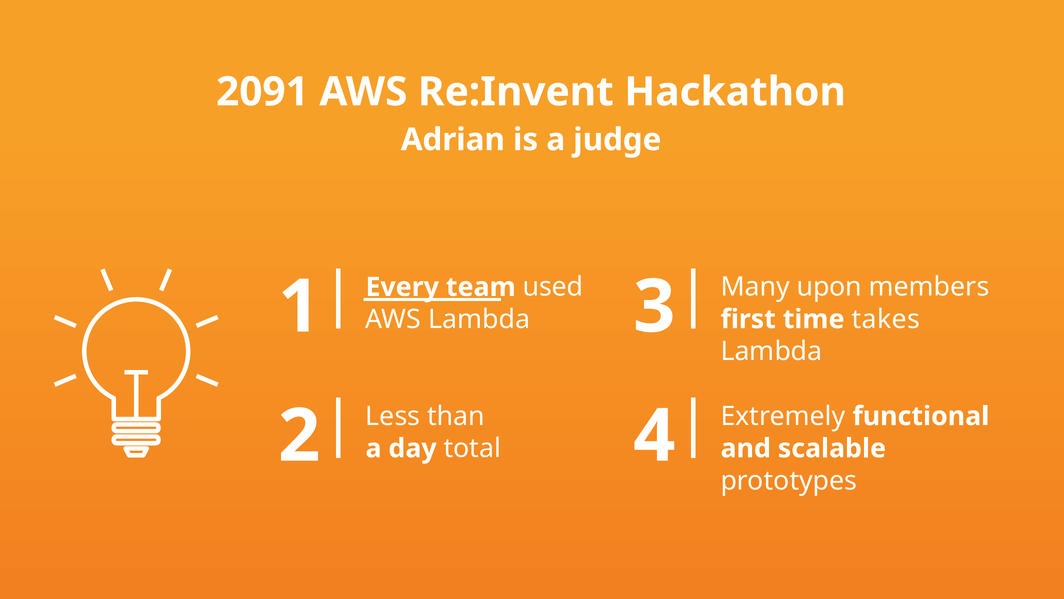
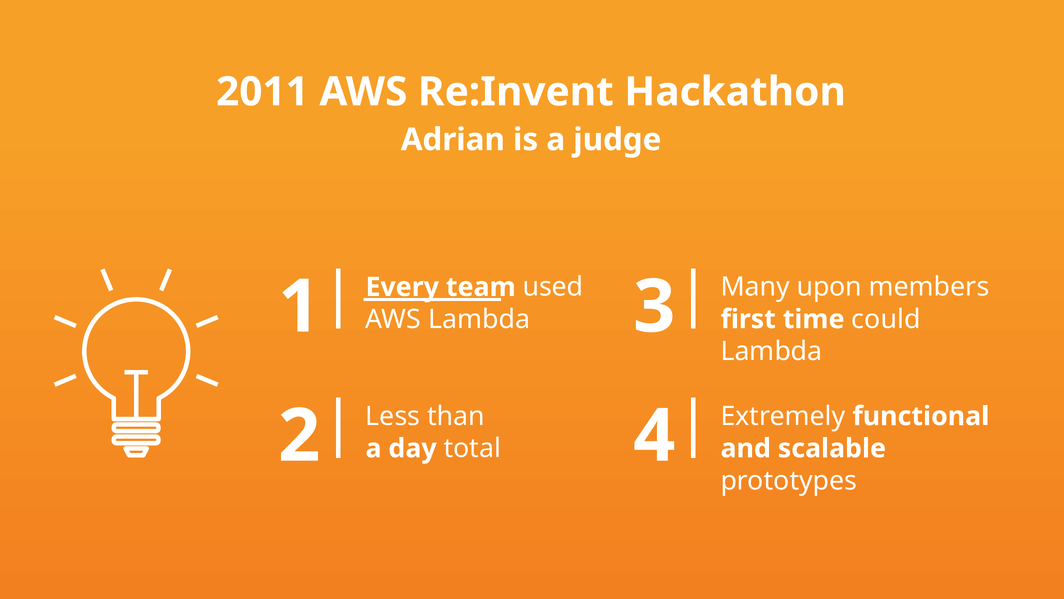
2091: 2091 -> 2011
takes: takes -> could
